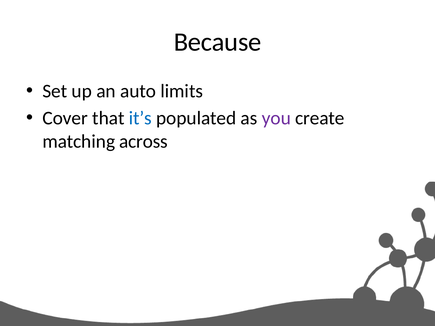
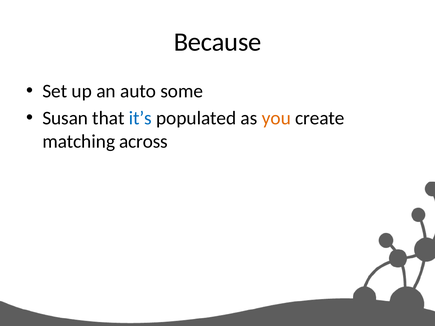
limits: limits -> some
Cover: Cover -> Susan
you colour: purple -> orange
